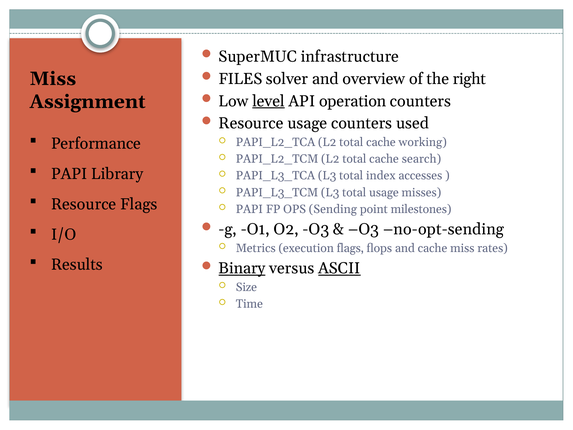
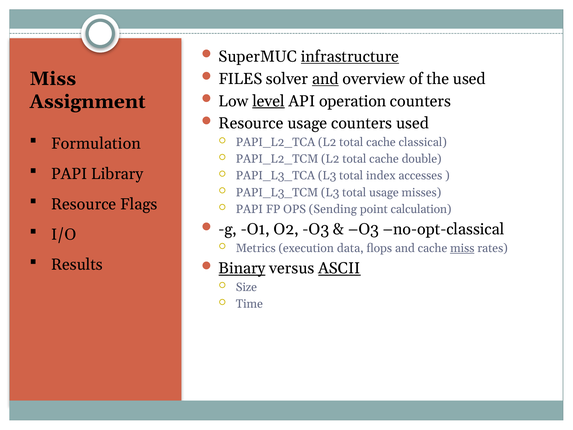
infrastructure underline: none -> present
and at (325, 79) underline: none -> present
the right: right -> used
Performance: Performance -> Formulation
working: working -> classical
search: search -> double
milestones: milestones -> calculation
no-opt-sending: no-opt-sending -> no-opt-classical
execution flags: flags -> data
miss at (462, 248) underline: none -> present
